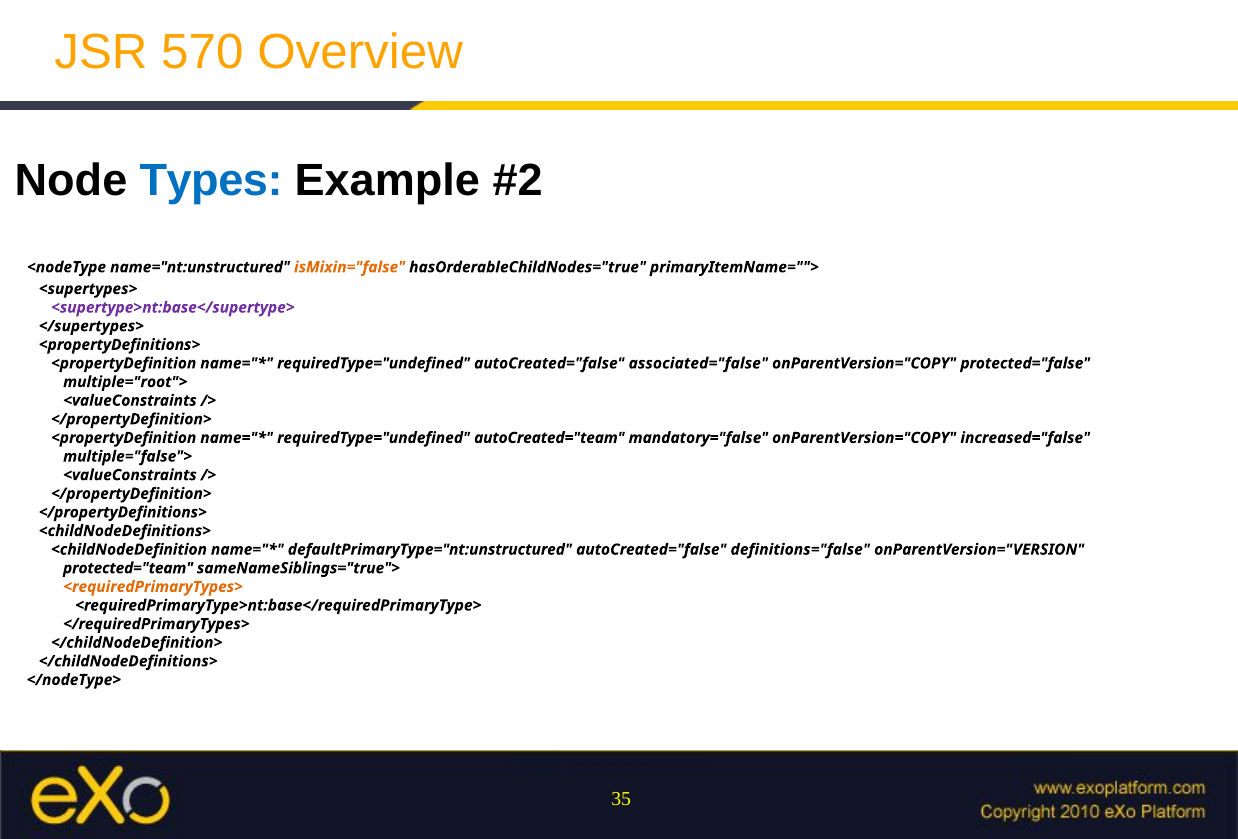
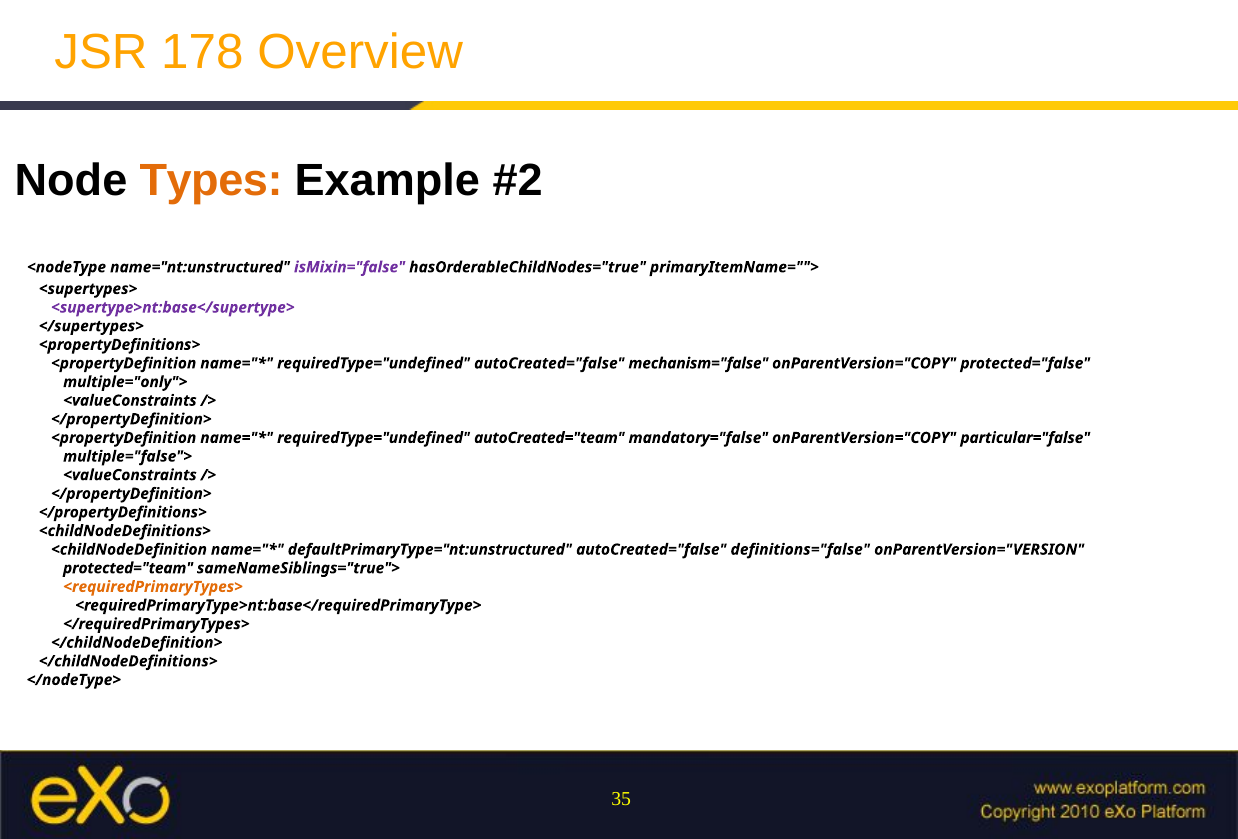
570: 570 -> 178
Types colour: blue -> orange
isMixin="false colour: orange -> purple
associated="false: associated="false -> mechanism="false
multiple="root">: multiple="root"> -> multiple="only">
increased="false: increased="false -> particular="false
